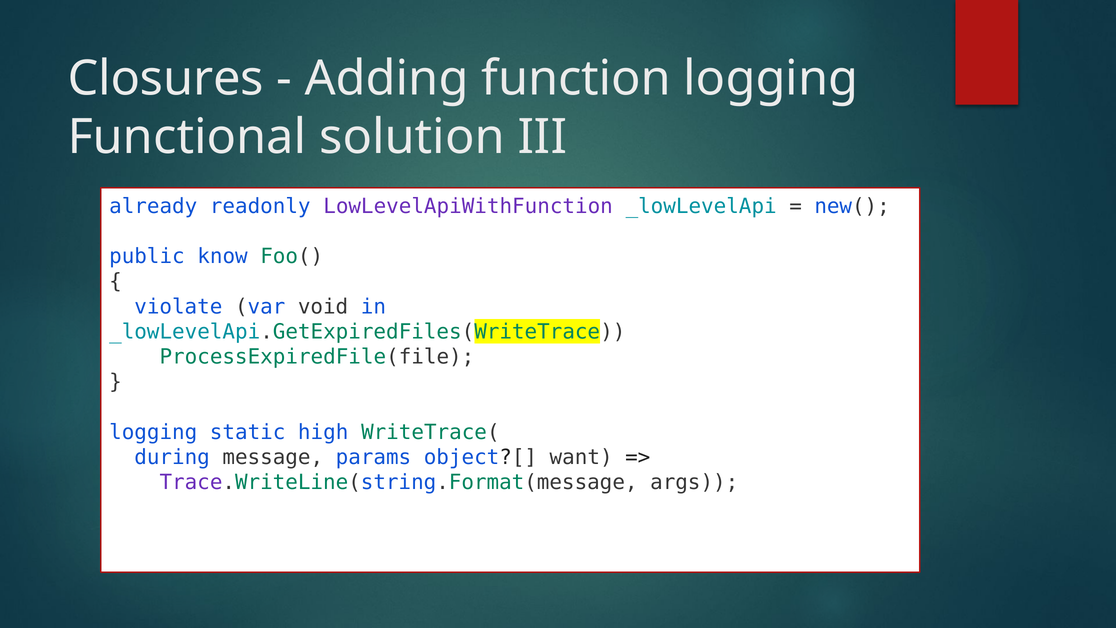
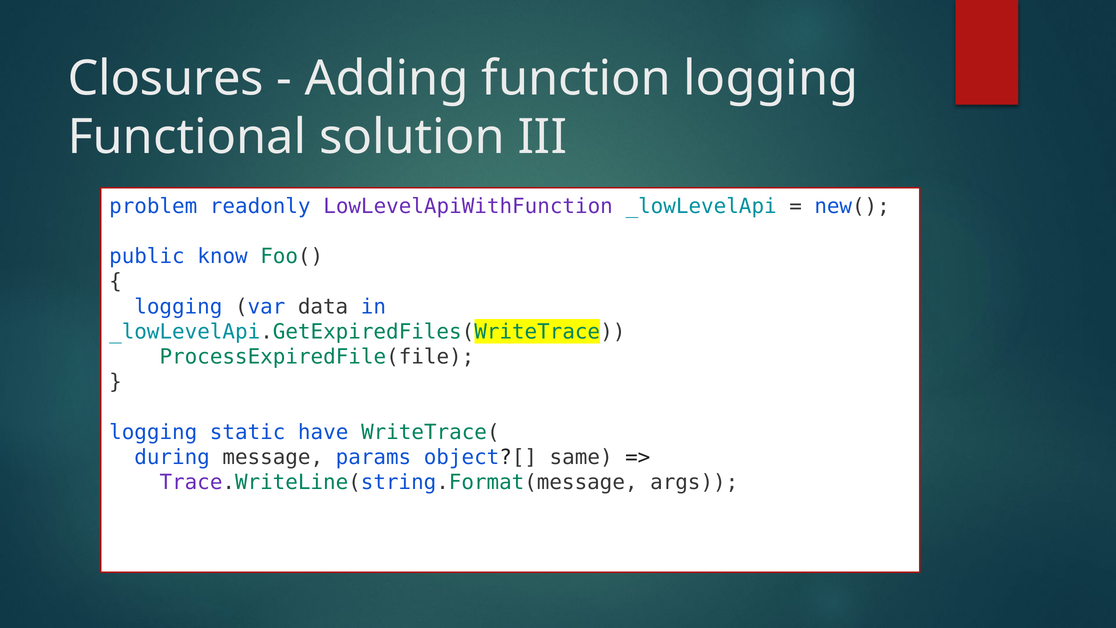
already: already -> problem
violate at (178, 306): violate -> logging
void: void -> data
high: high -> have
want: want -> same
